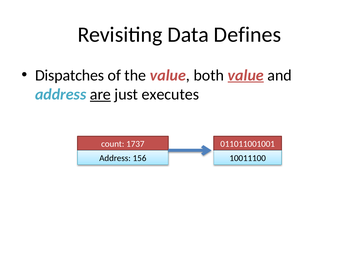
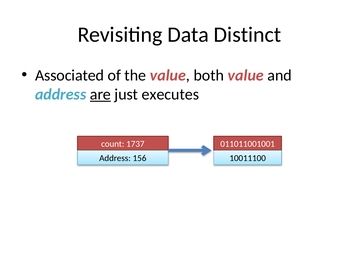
Defines: Defines -> Distinct
Dispatches: Dispatches -> Associated
value at (246, 75) underline: present -> none
